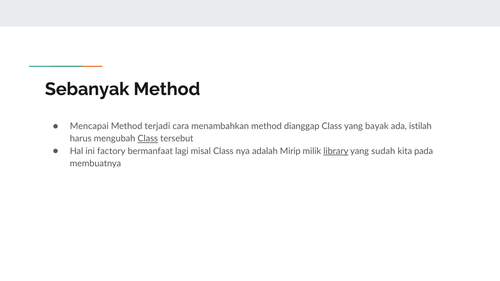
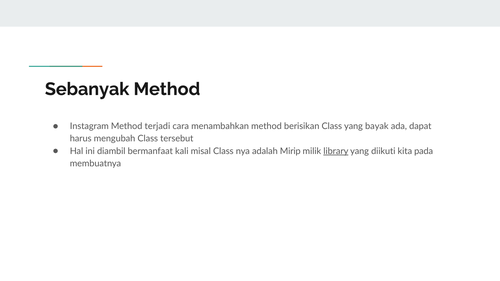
Mencapai: Mencapai -> Instagram
dianggap: dianggap -> berisikan
istilah: istilah -> dapat
Class at (148, 139) underline: present -> none
factory: factory -> diambil
lagi: lagi -> kali
sudah: sudah -> diikuti
